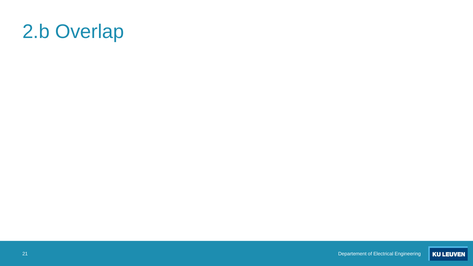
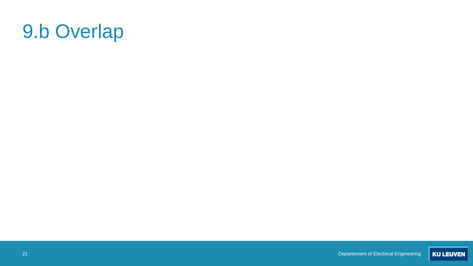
2.b: 2.b -> 9.b
